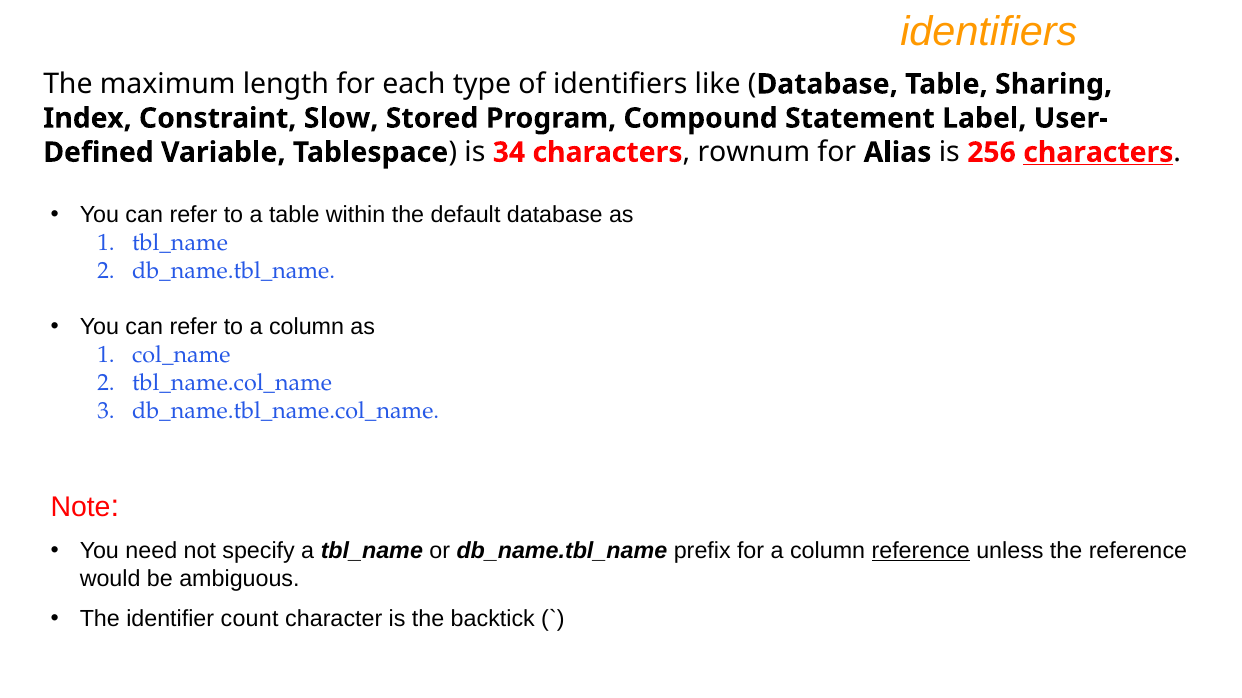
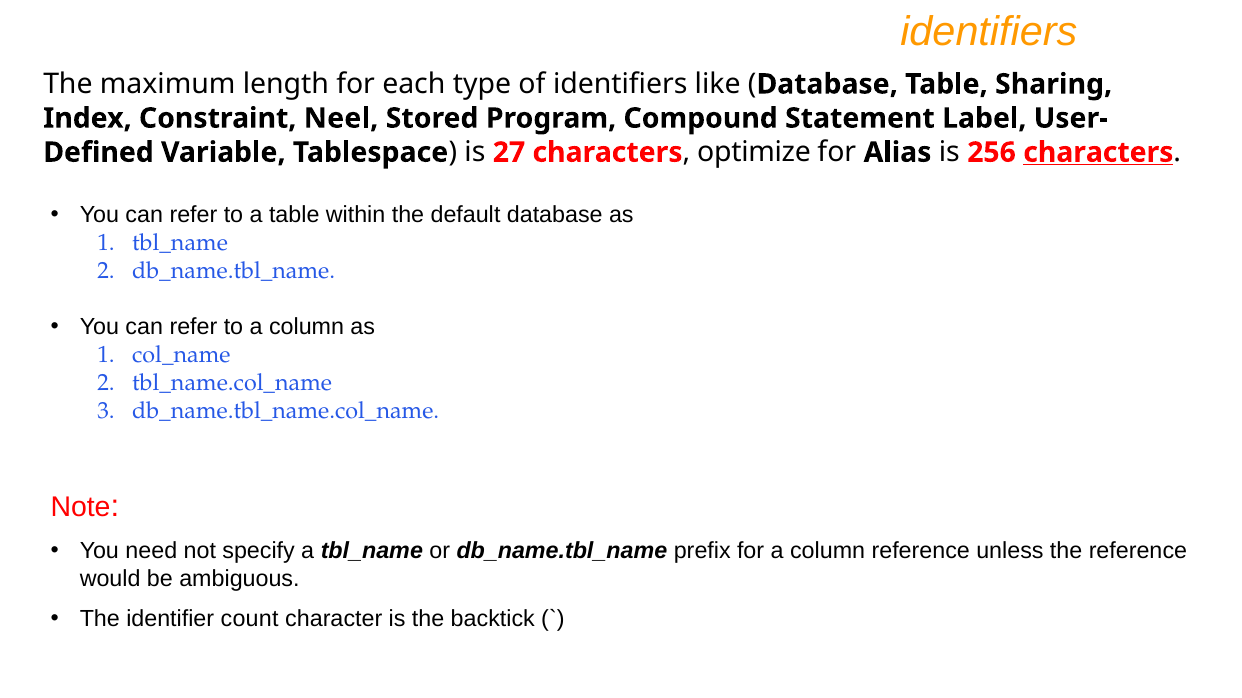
Slow: Slow -> Neel
34: 34 -> 27
rownum: rownum -> optimize
reference at (921, 551) underline: present -> none
